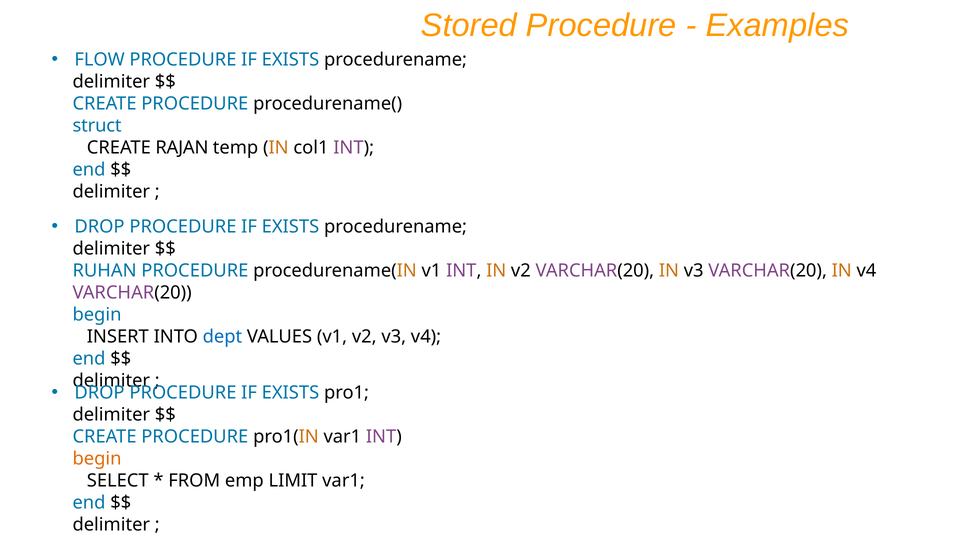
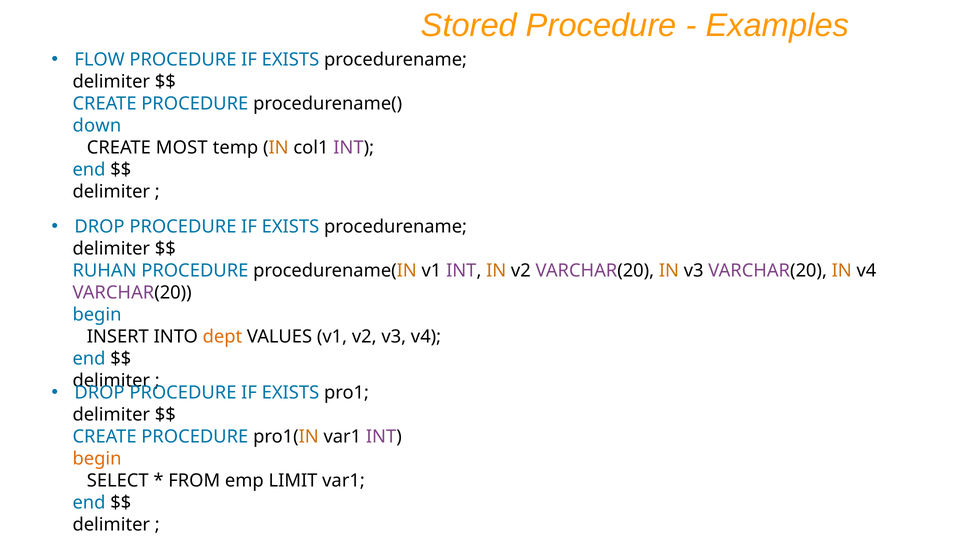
struct: struct -> down
RAJAN: RAJAN -> MOST
dept colour: blue -> orange
